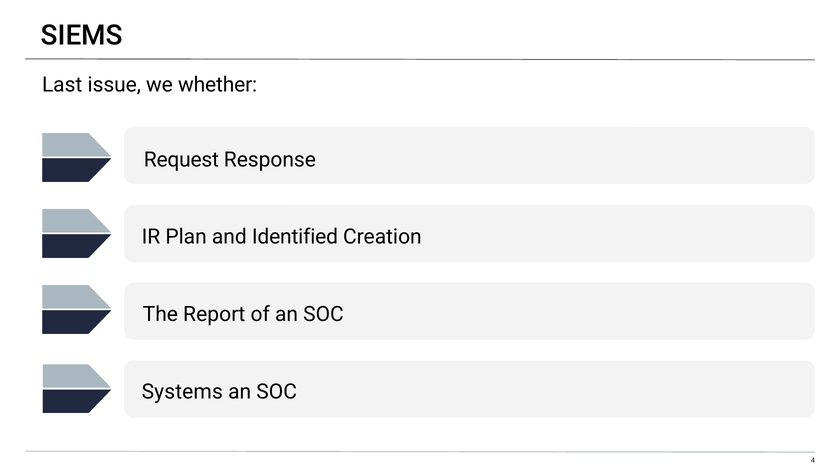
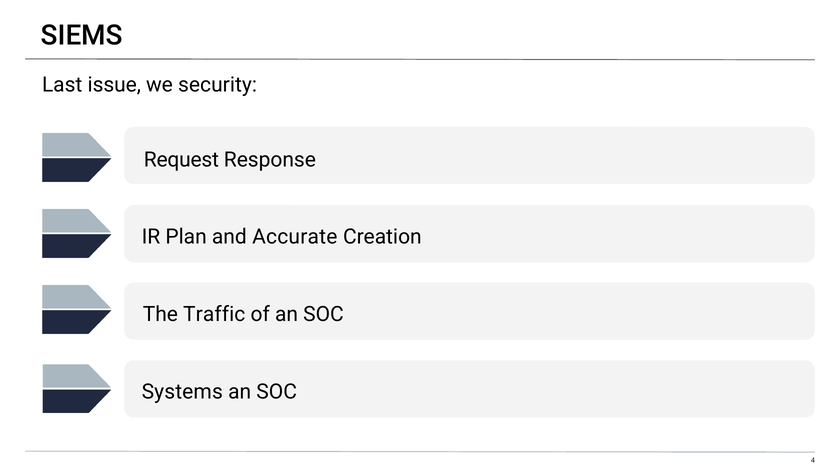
whether: whether -> security
Identified: Identified -> Accurate
Report: Report -> Traffic
